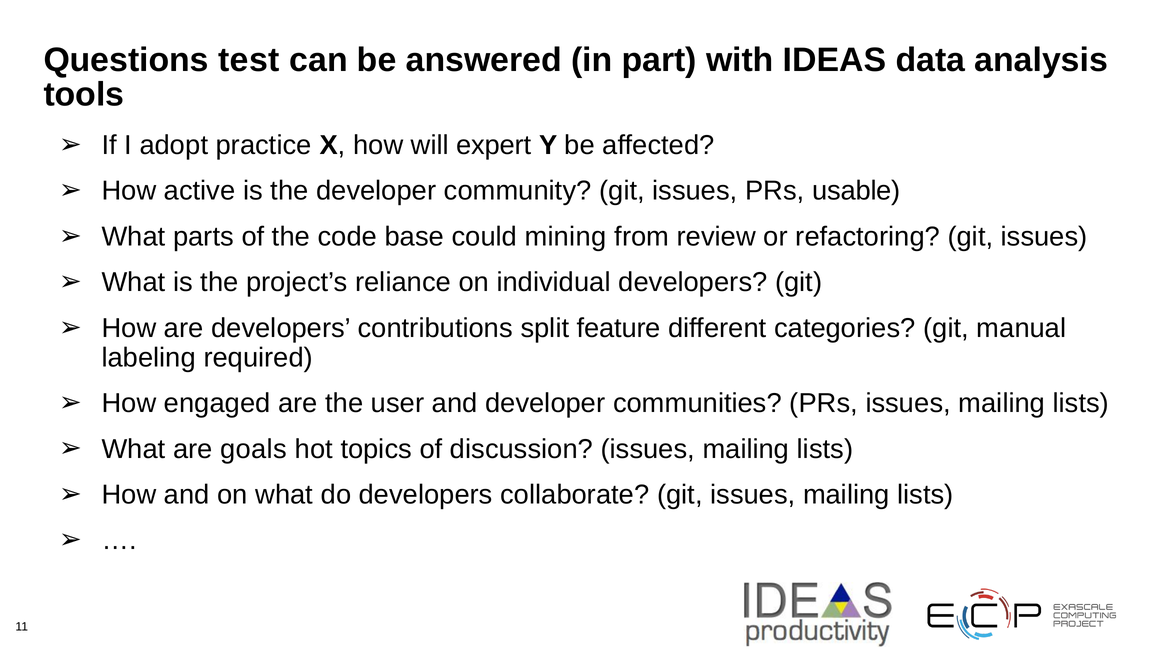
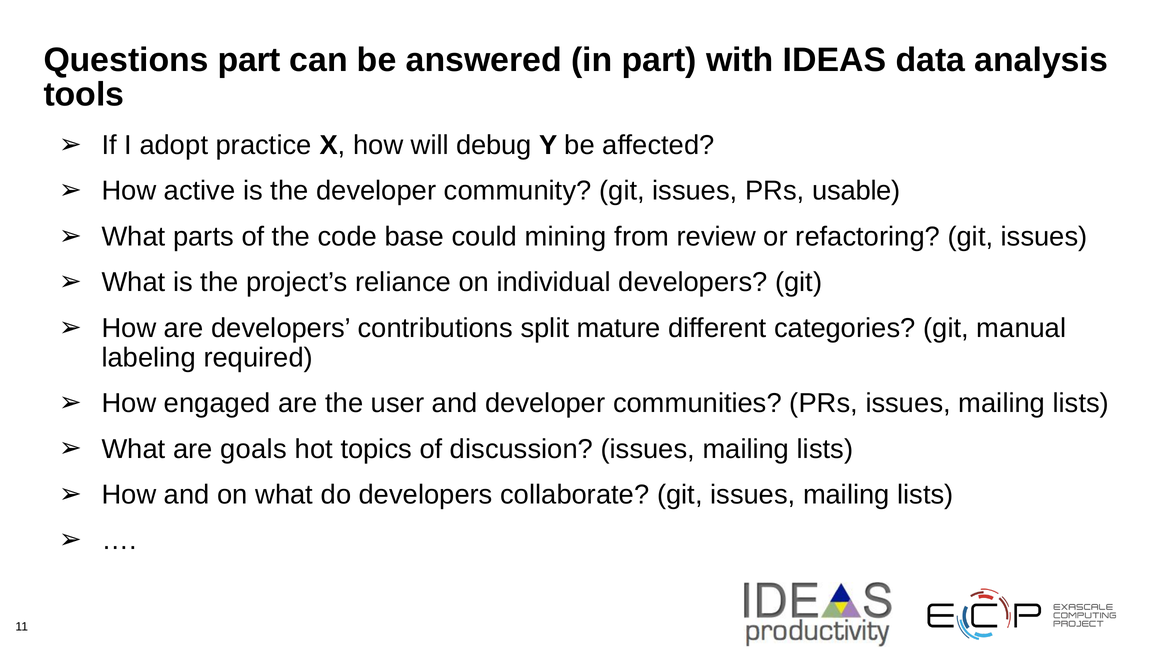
Questions test: test -> part
expert: expert -> debug
feature: feature -> mature
